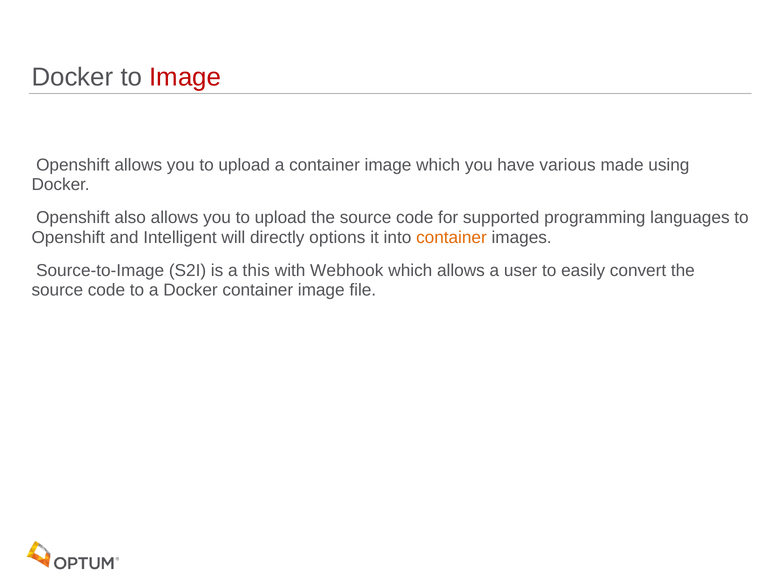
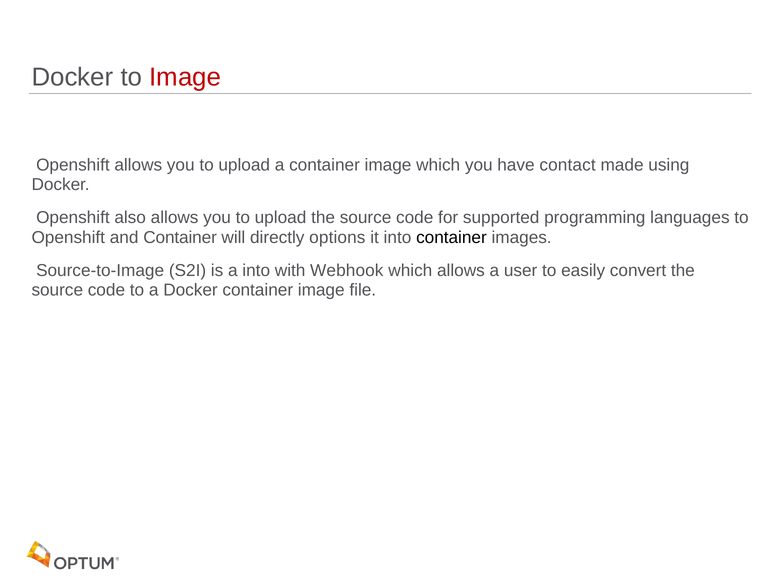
various: various -> contact
and Intelligent: Intelligent -> Container
container at (451, 237) colour: orange -> black
a this: this -> into
